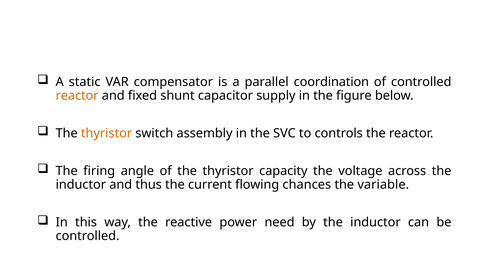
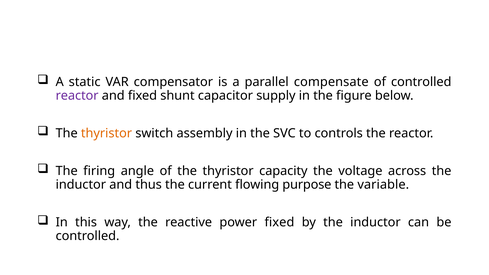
coordination: coordination -> compensate
reactor at (77, 96) colour: orange -> purple
chances: chances -> purpose
power need: need -> fixed
